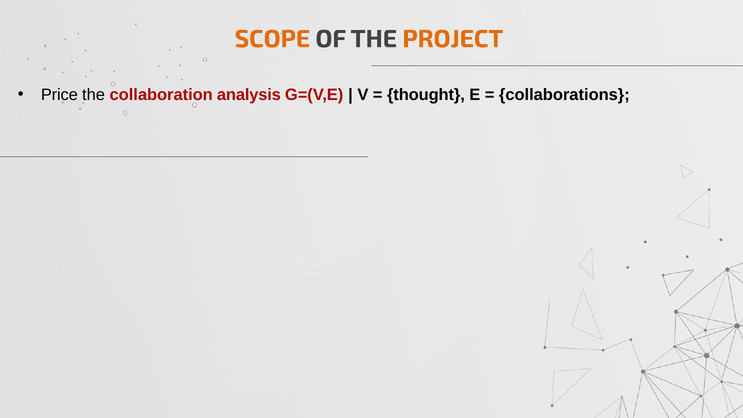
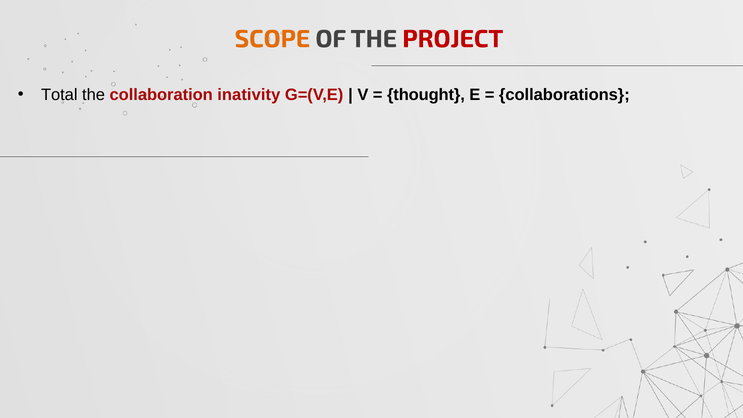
PROJECT colour: orange -> red
Price: Price -> Total
analysis: analysis -> inativity
